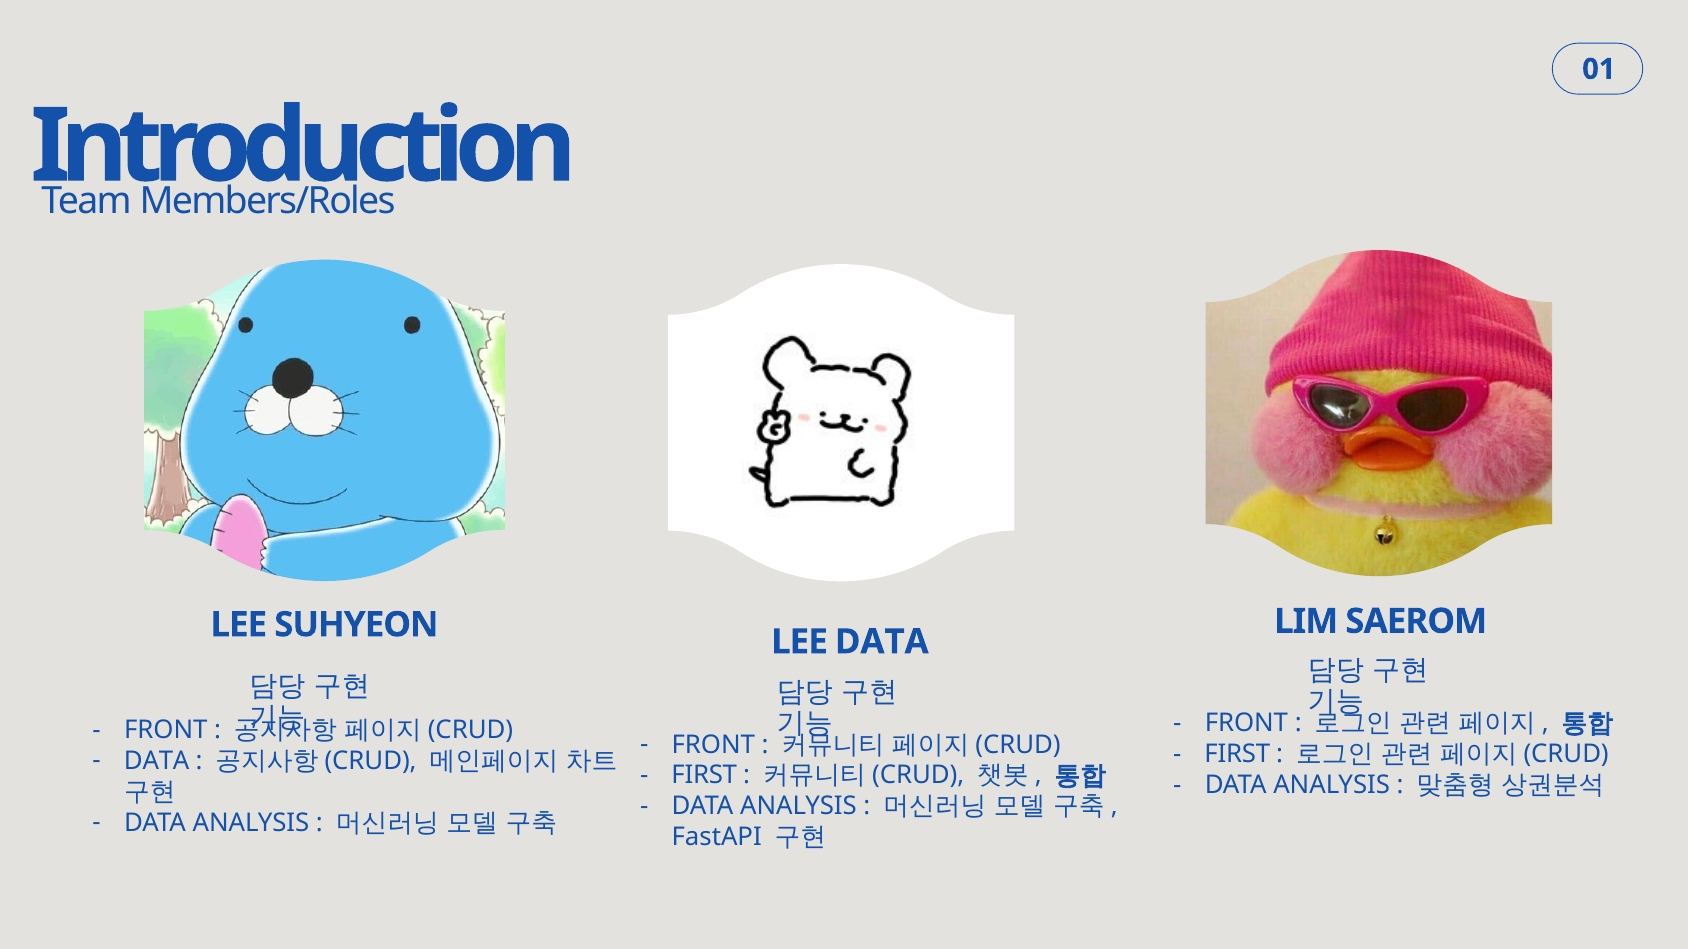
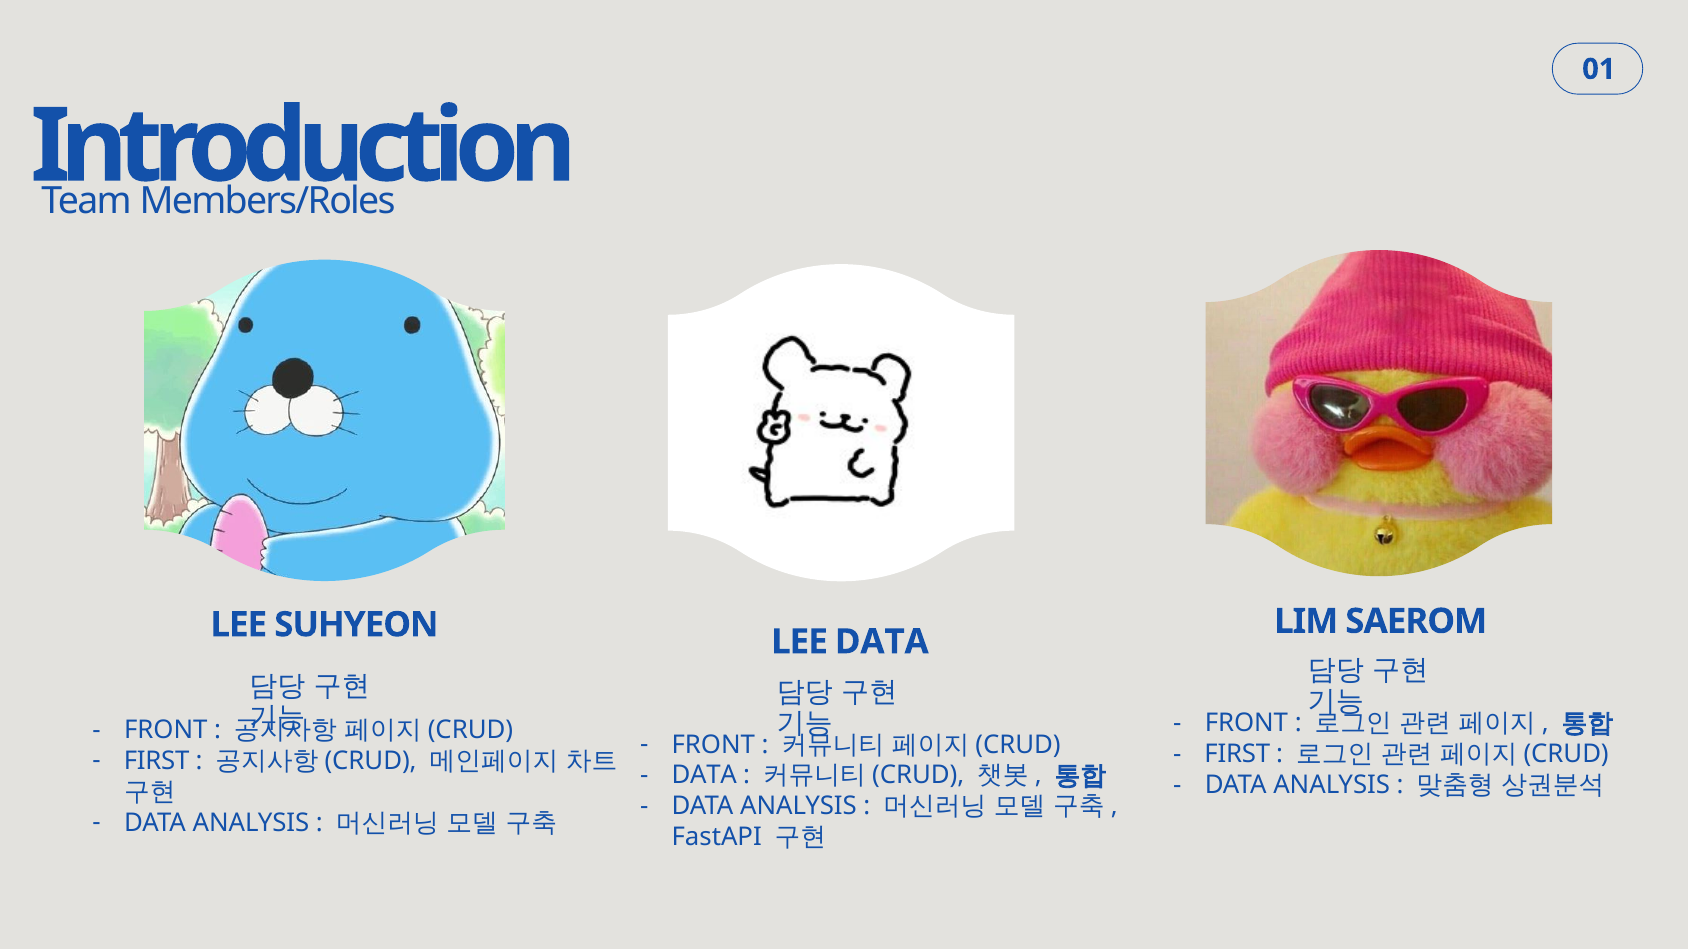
DATA at (157, 761): DATA -> FIRST
FIRST at (704, 776): FIRST -> DATA
